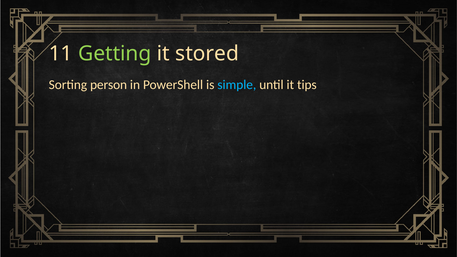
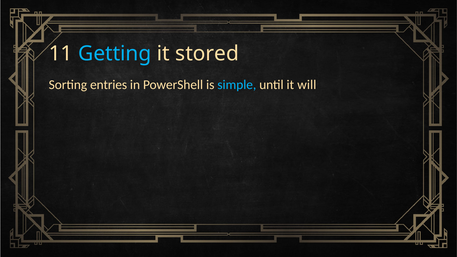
Getting colour: light green -> light blue
person: person -> entries
tips: tips -> will
